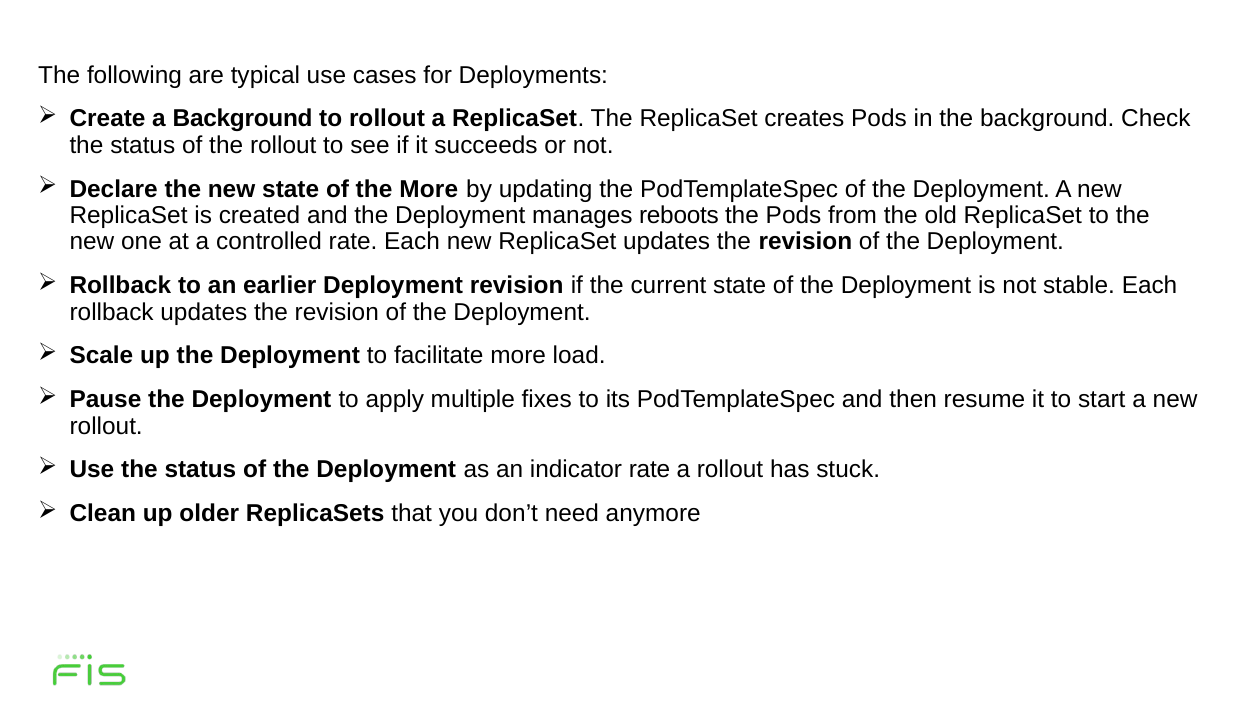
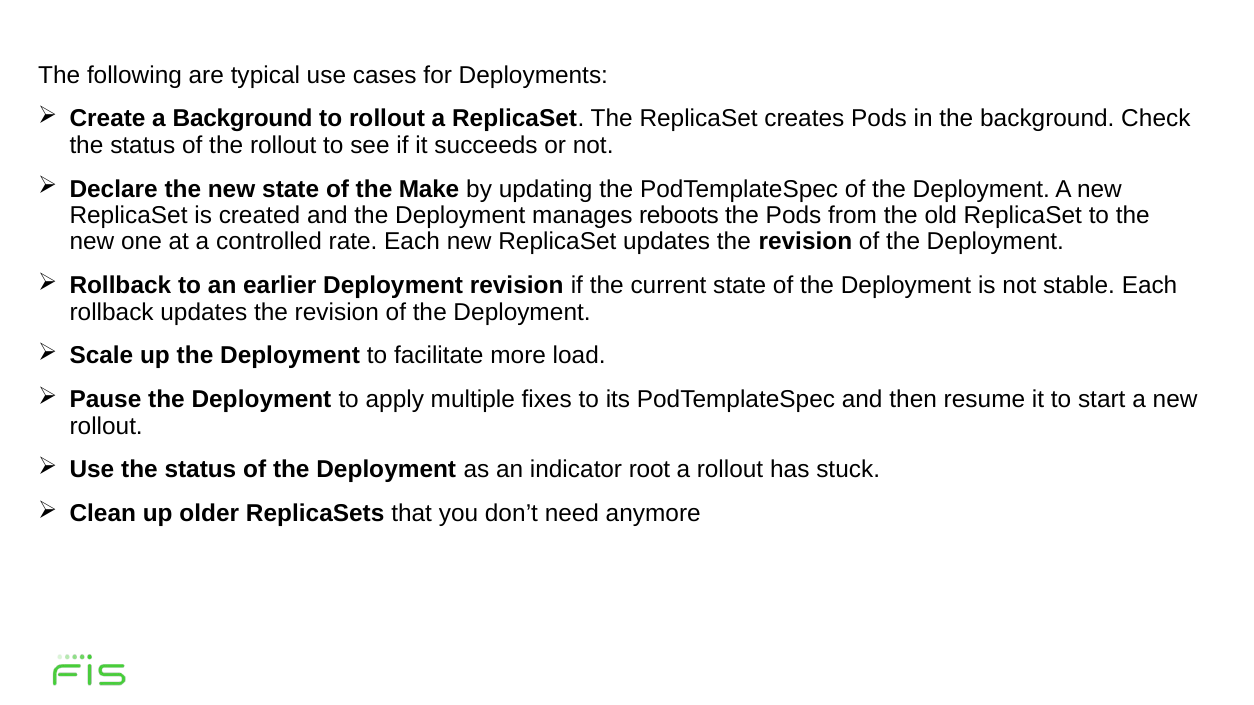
the More: More -> Make
indicator rate: rate -> root
